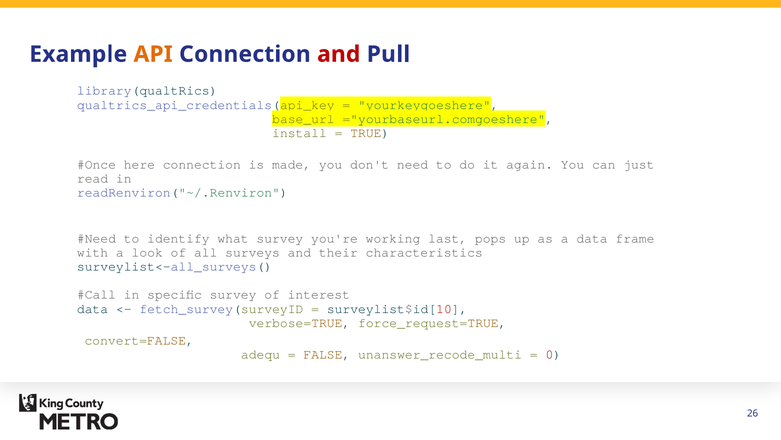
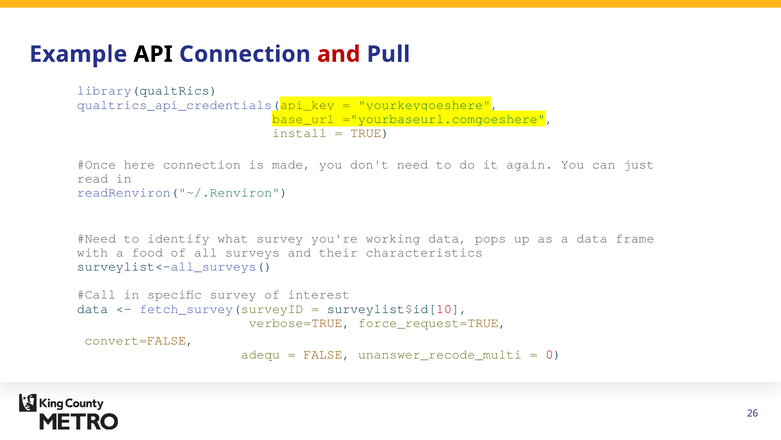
API colour: orange -> black
working last: last -> data
look: look -> food
